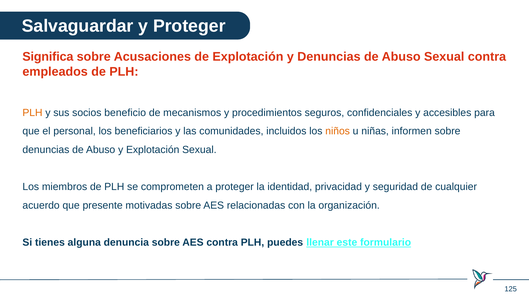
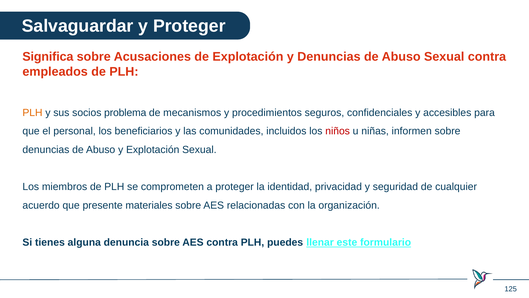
beneficio: beneficio -> problema
niños colour: orange -> red
motivadas: motivadas -> materiales
